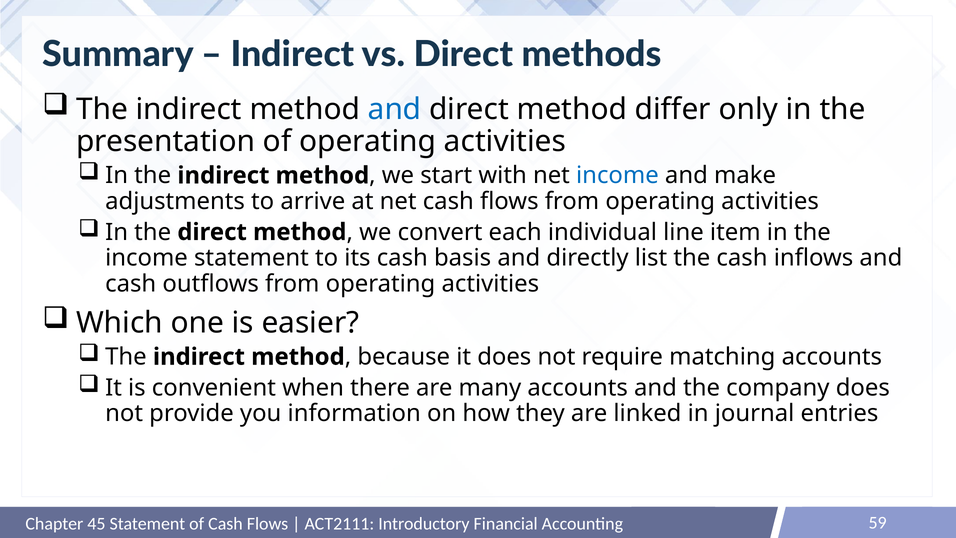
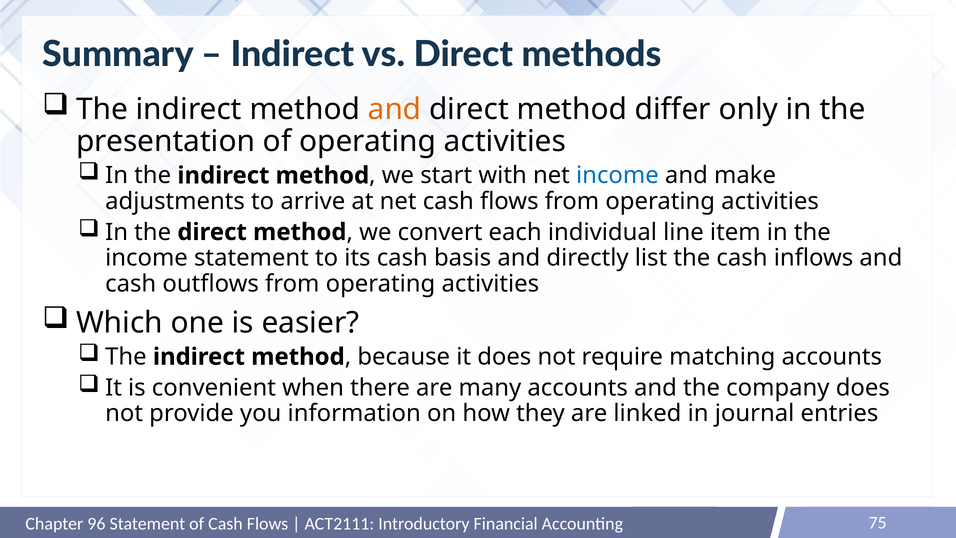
and at (395, 109) colour: blue -> orange
45: 45 -> 96
59: 59 -> 75
